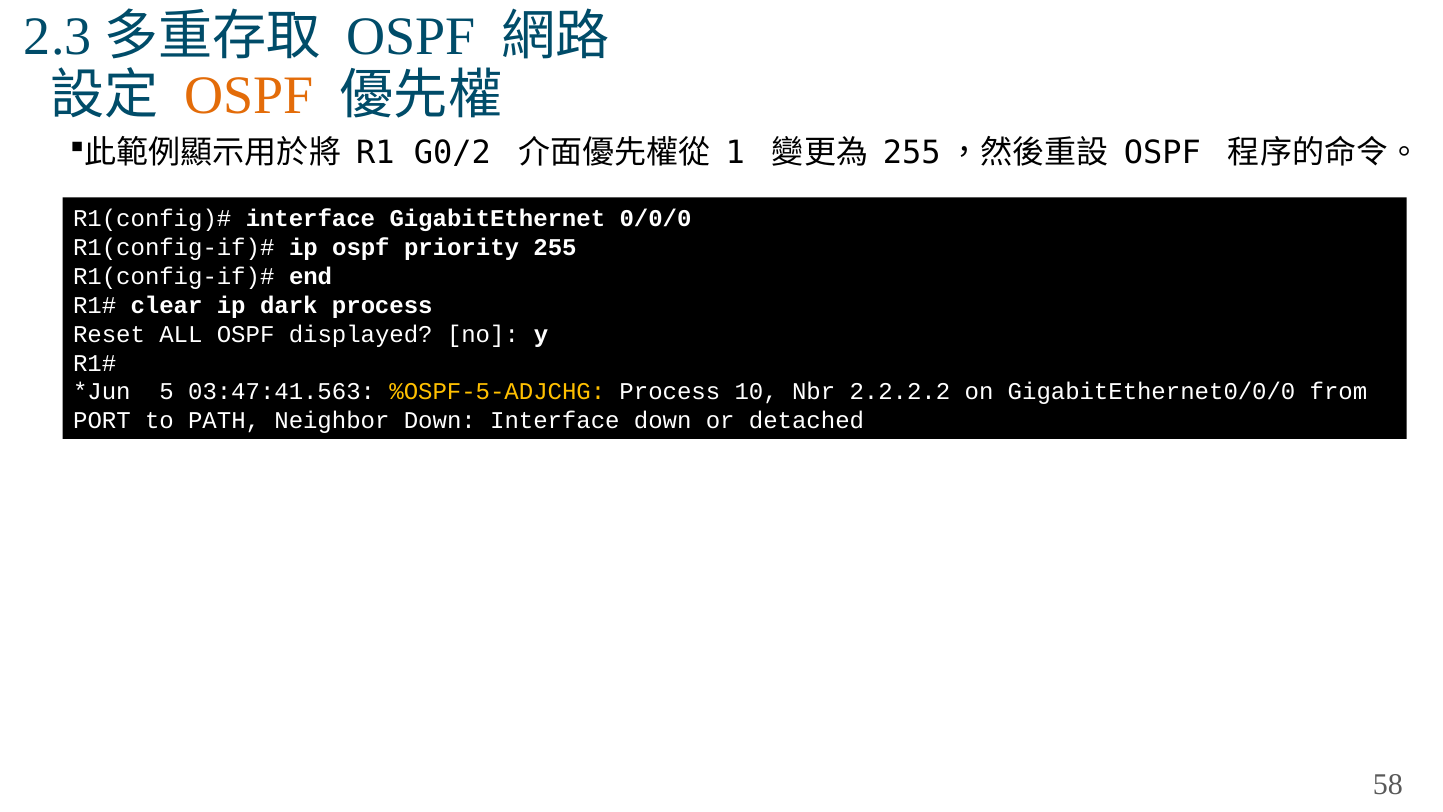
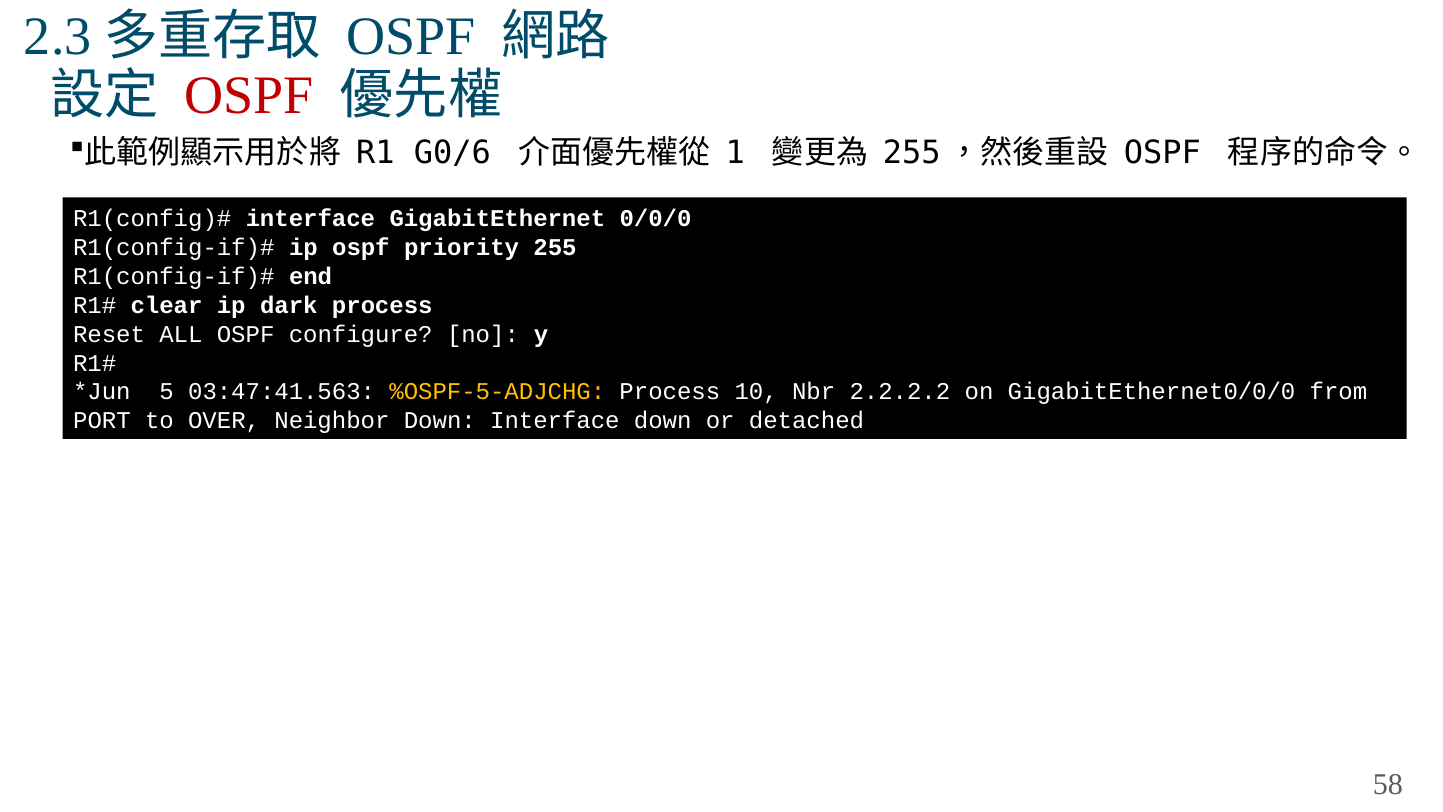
OSPF at (249, 95) colour: orange -> red
G0/2: G0/2 -> G0/6
displayed: displayed -> configure
PATH: PATH -> OVER
